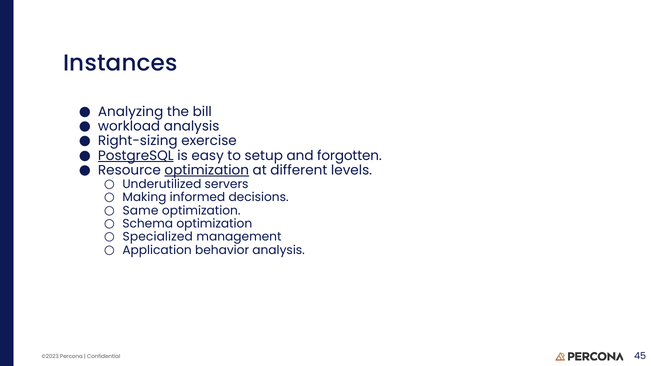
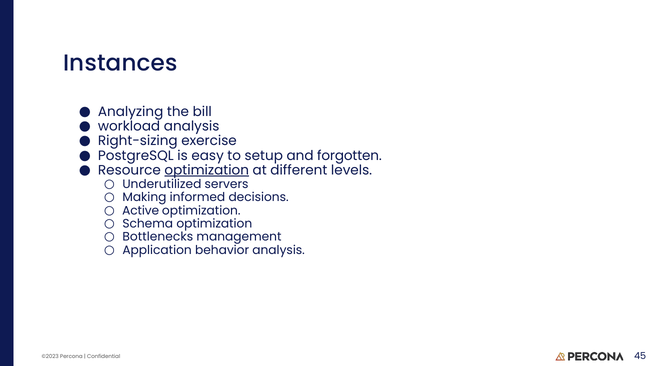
PostgreSQL underline: present -> none
Same: Same -> Active
Specialized: Specialized -> Bottlenecks
